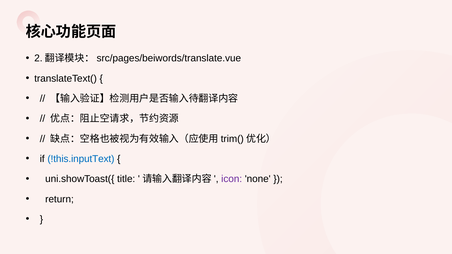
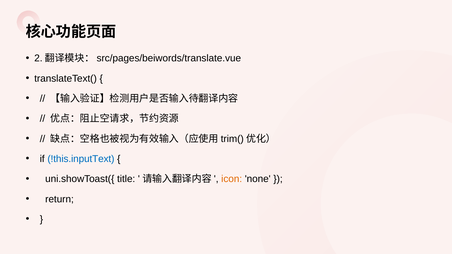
icon colour: purple -> orange
